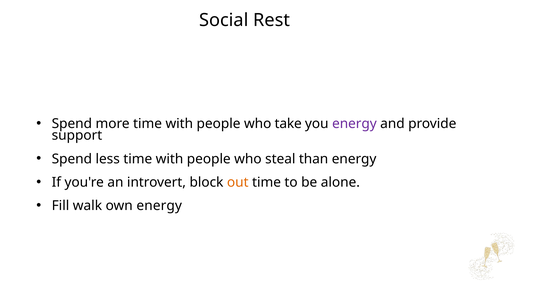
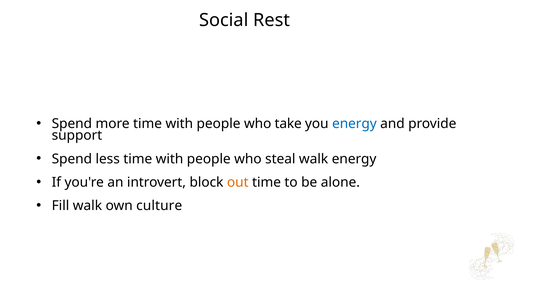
energy at (354, 124) colour: purple -> blue
steal than: than -> walk
own energy: energy -> culture
